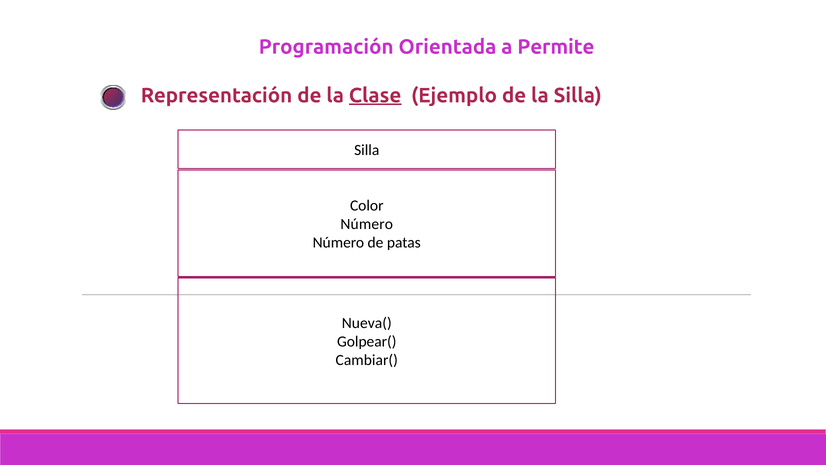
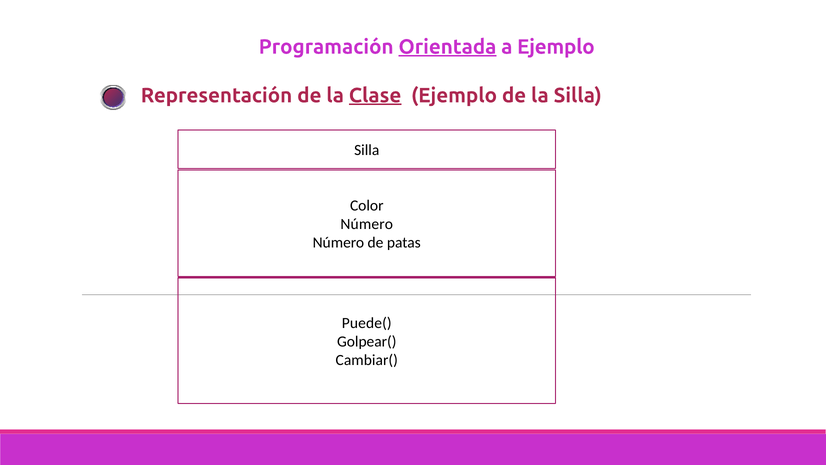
Orientada underline: none -> present
a Permite: Permite -> Ejemplo
Nueva(: Nueva( -> Puede(
